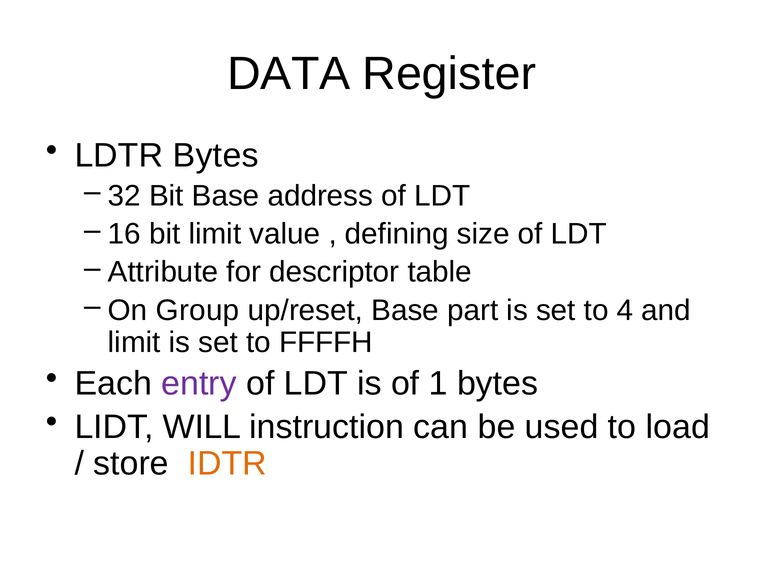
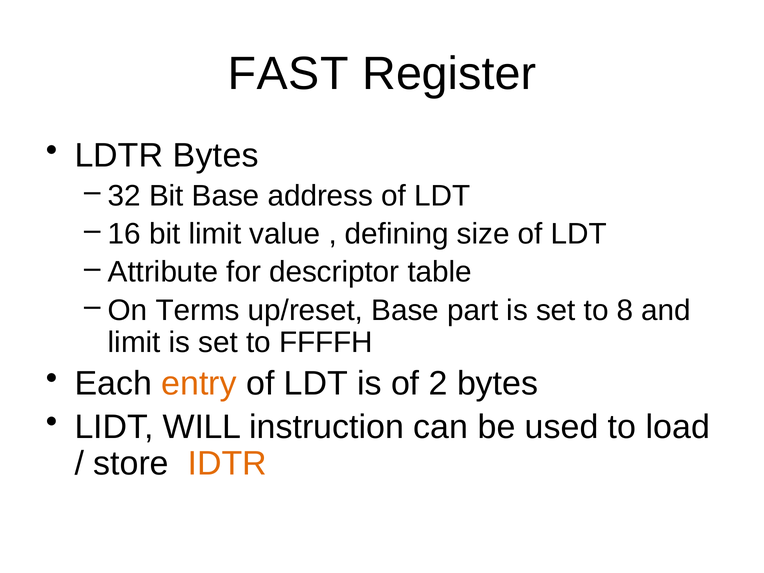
DATA: DATA -> FAST
Group: Group -> Terms
4: 4 -> 8
entry colour: purple -> orange
1: 1 -> 2
